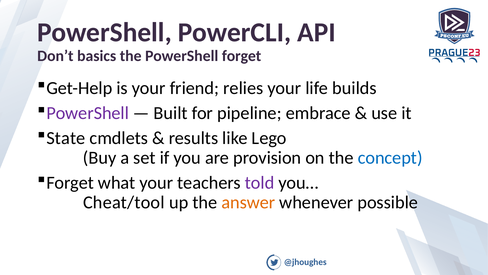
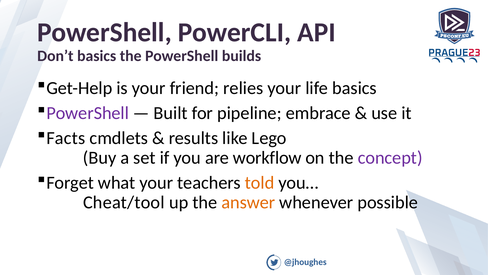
PowerShell forget: forget -> builds
life builds: builds -> basics
State: State -> Facts
provision: provision -> workflow
concept colour: blue -> purple
told colour: purple -> orange
